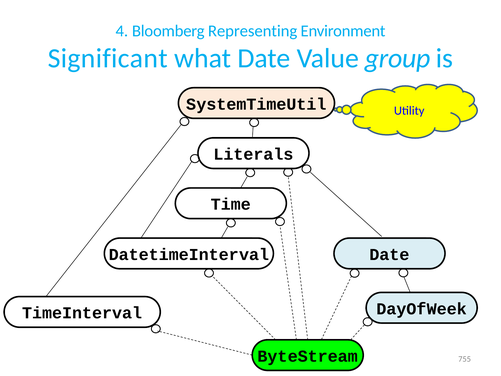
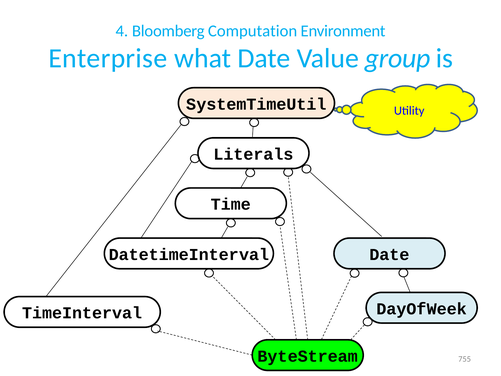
Representing: Representing -> Computation
Significant: Significant -> Enterprise
